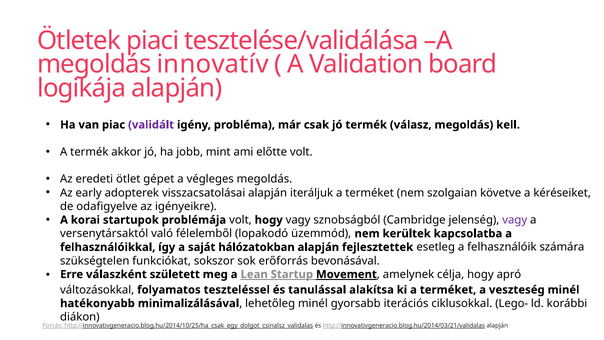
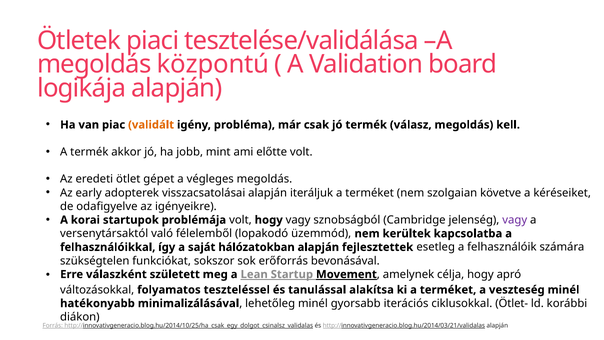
innovatív: innovatív -> központú
validált colour: purple -> orange
Lego-: Lego- -> Ötlet-
